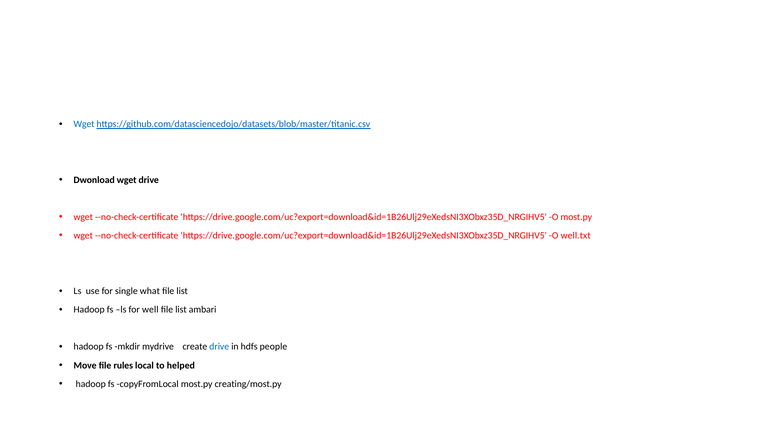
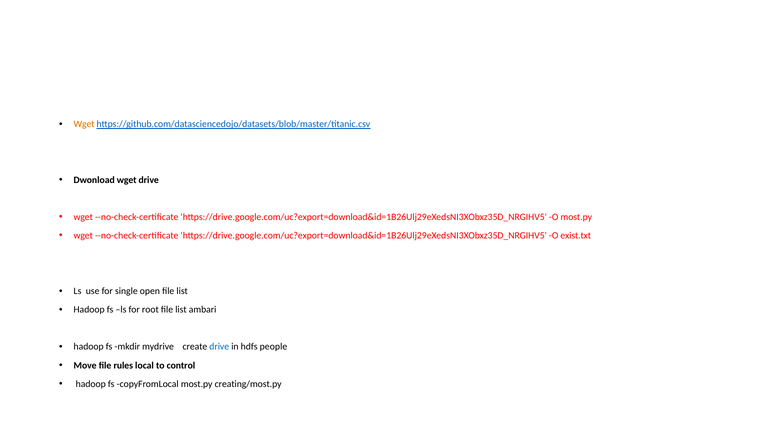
Wget at (84, 124) colour: blue -> orange
well.txt: well.txt -> exist.txt
what: what -> open
well: well -> root
helped: helped -> control
